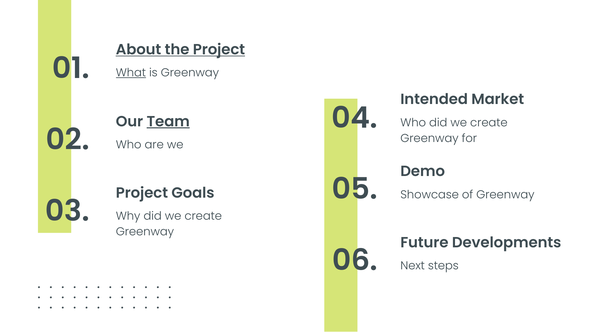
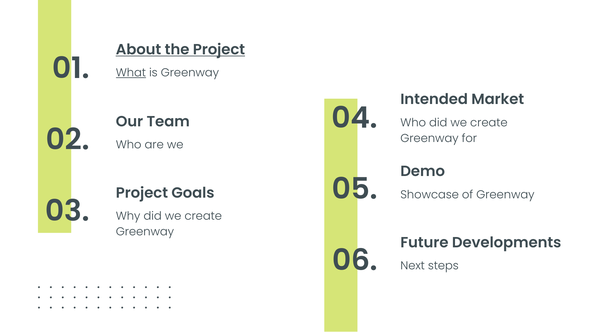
Team underline: present -> none
